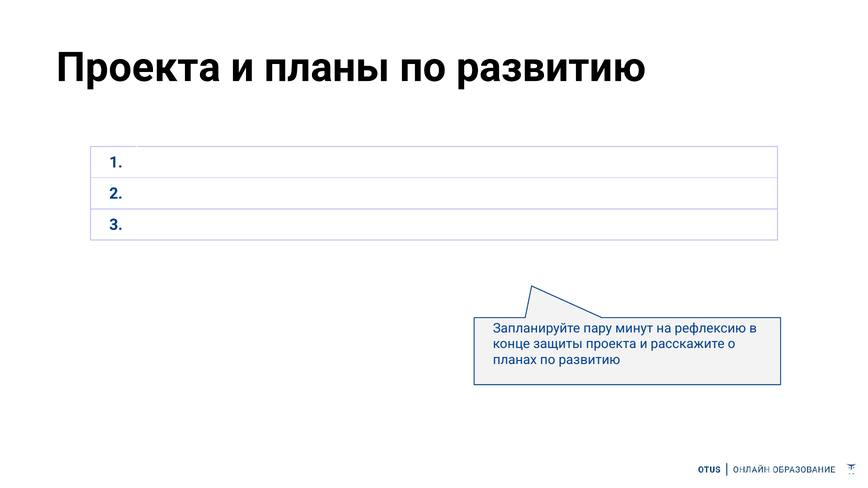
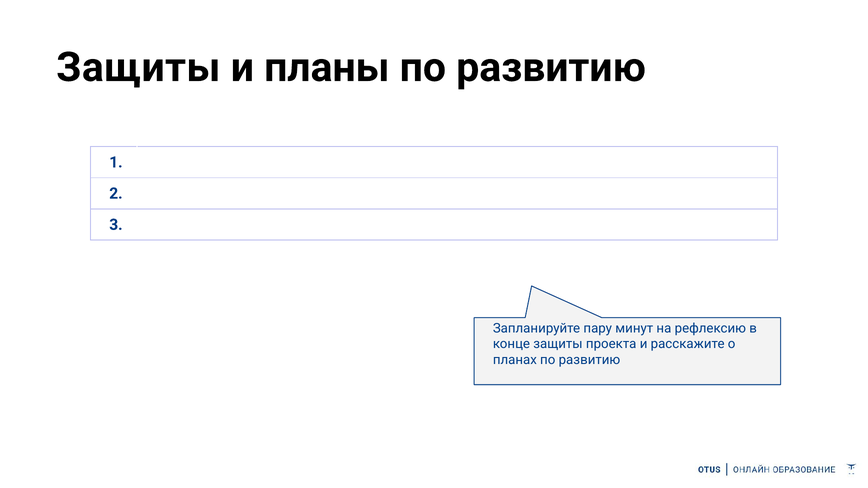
Проекта at (138, 68): Проекта -> Защиты
